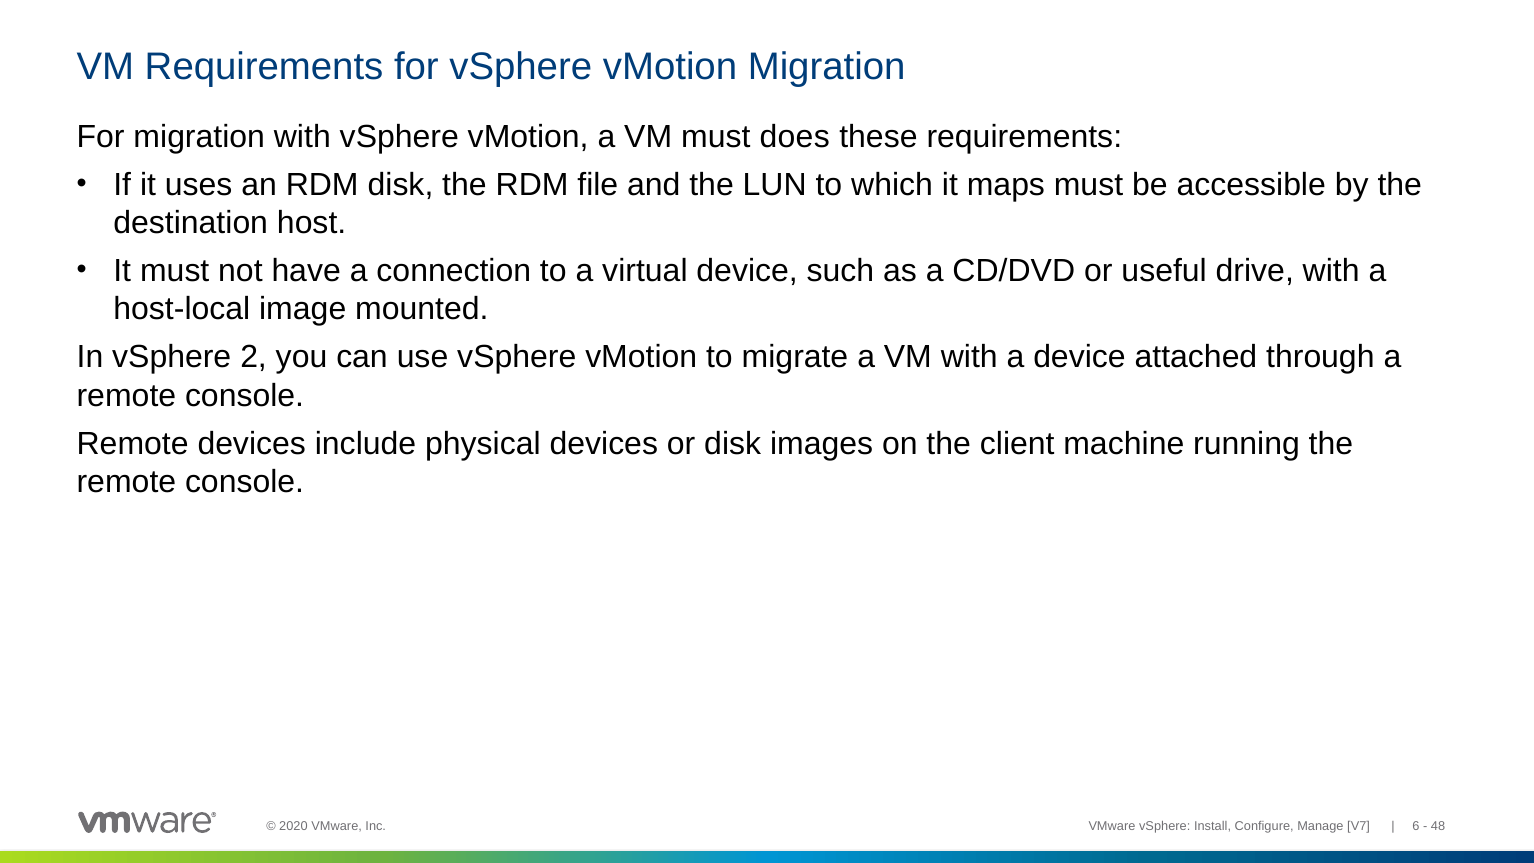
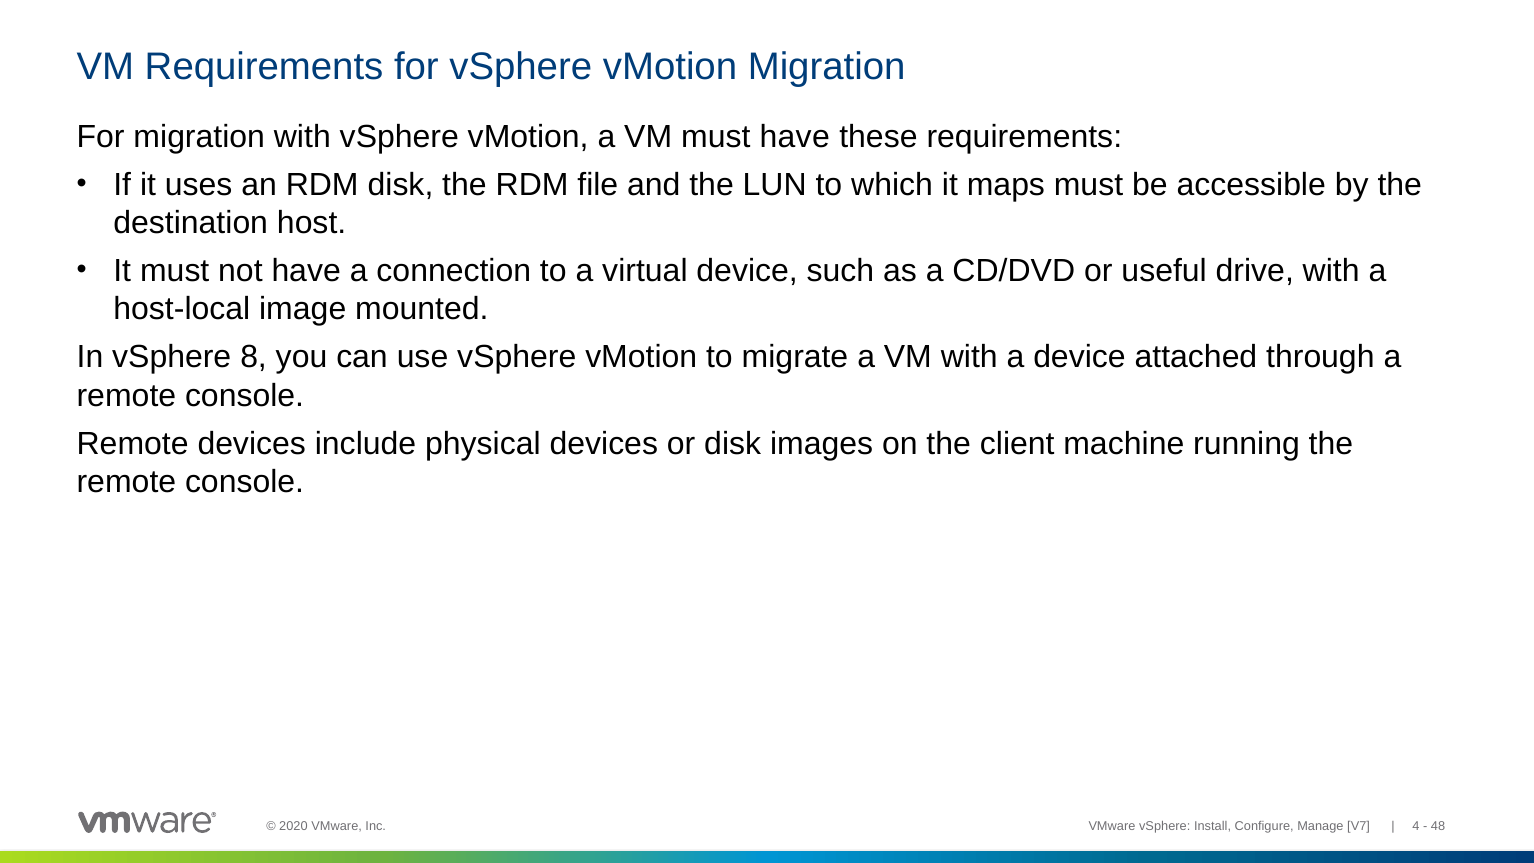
must does: does -> have
2: 2 -> 8
6: 6 -> 4
